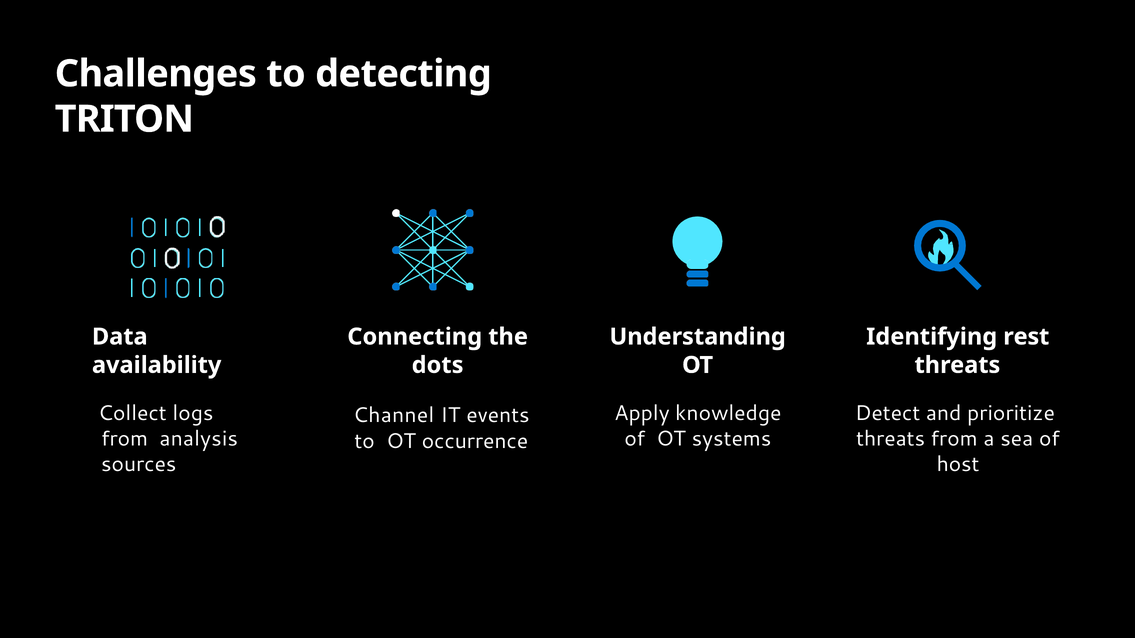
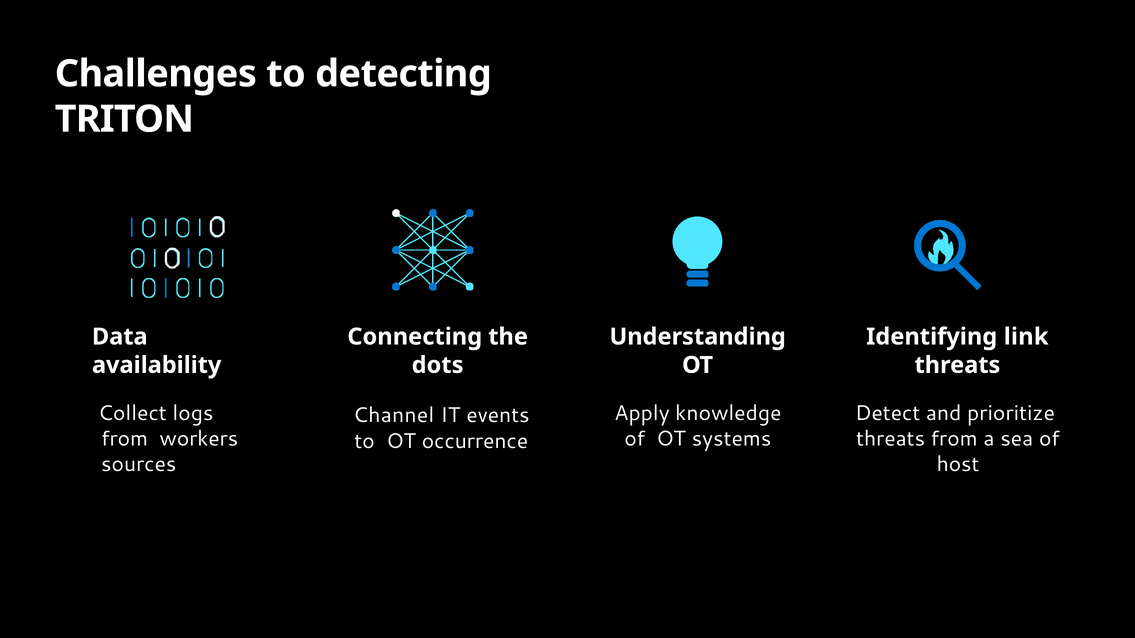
rest: rest -> link
analysis: analysis -> workers
